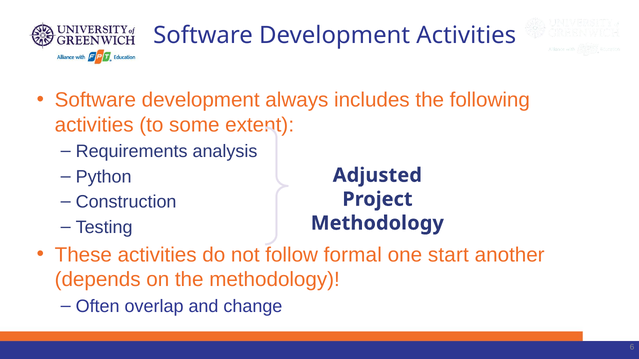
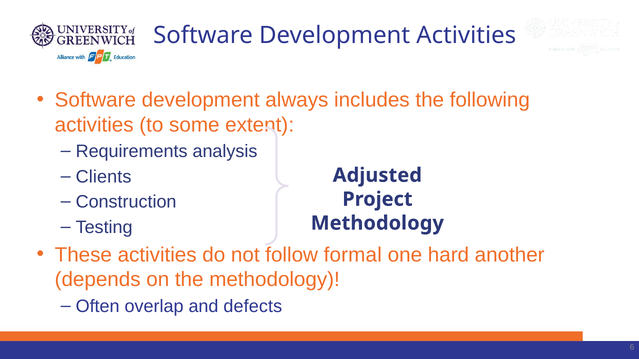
Python: Python -> Clients
start: start -> hard
change: change -> defects
